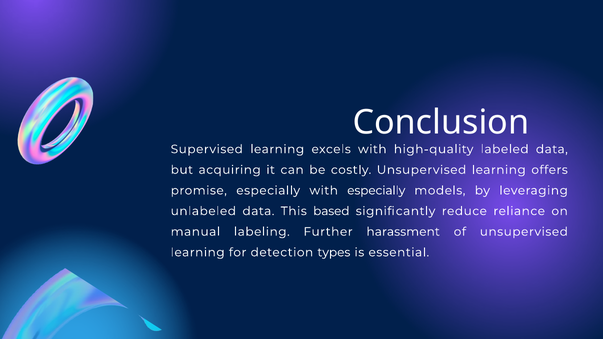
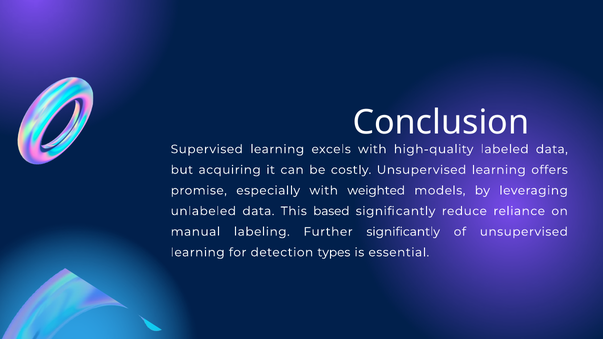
with especially: especially -> weighted
Further harassment: harassment -> significantly
